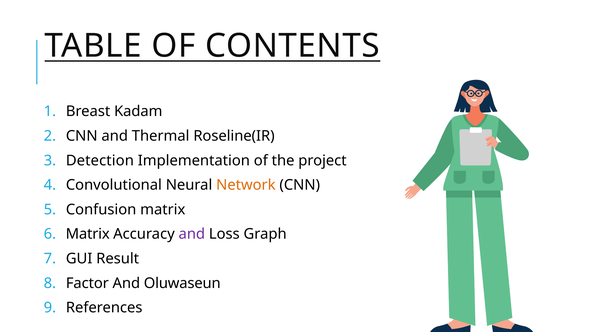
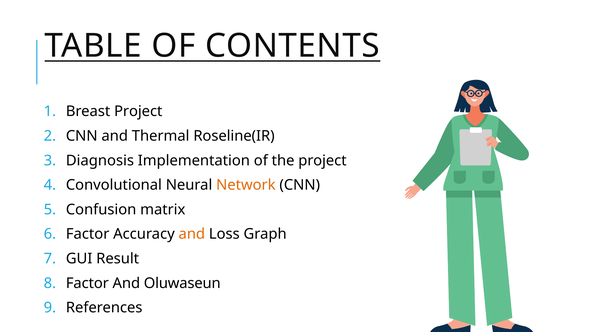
Breast Kadam: Kadam -> Project
Detection: Detection -> Diagnosis
Matrix at (88, 234): Matrix -> Factor
and at (192, 234) colour: purple -> orange
